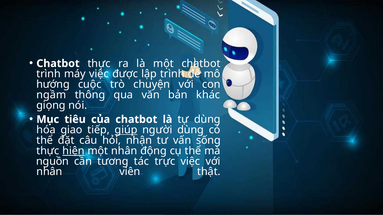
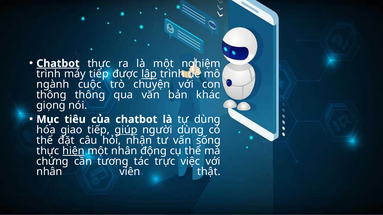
Chatbot at (58, 64) underline: none -> present
một chatbot: chatbot -> nghiệm
máy việc: việc -> tiếp
lập underline: none -> present
hướng: hướng -> ngành
ngầm at (51, 95): ngầm -> thông
nguồn: nguồn -> chứng
